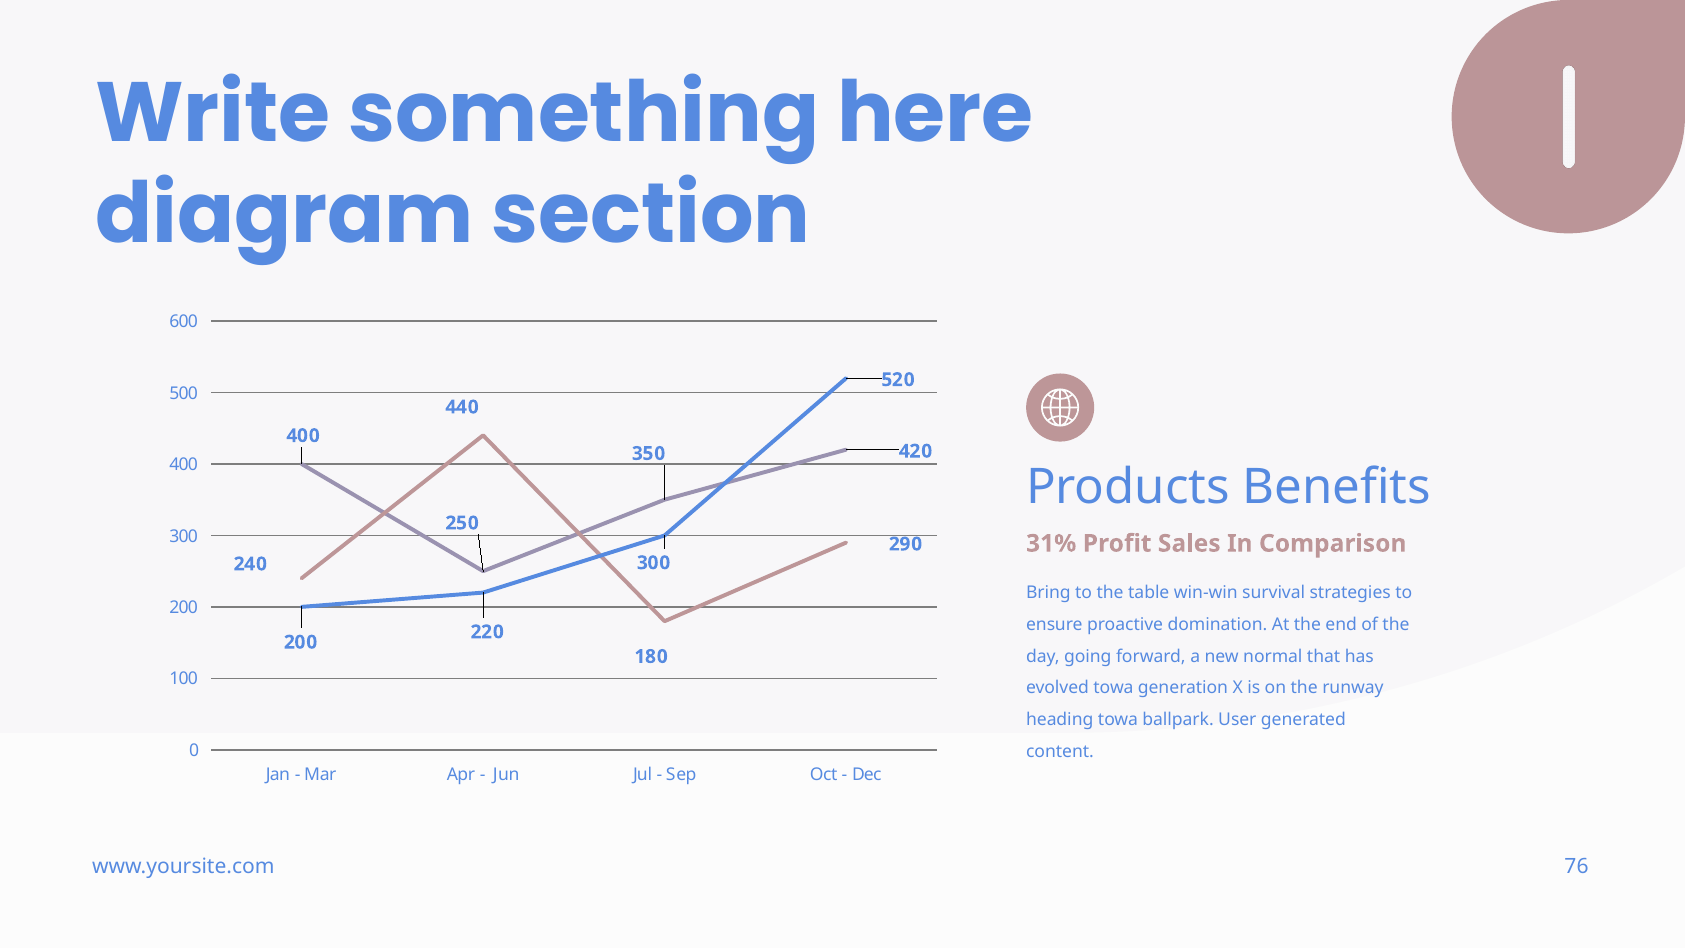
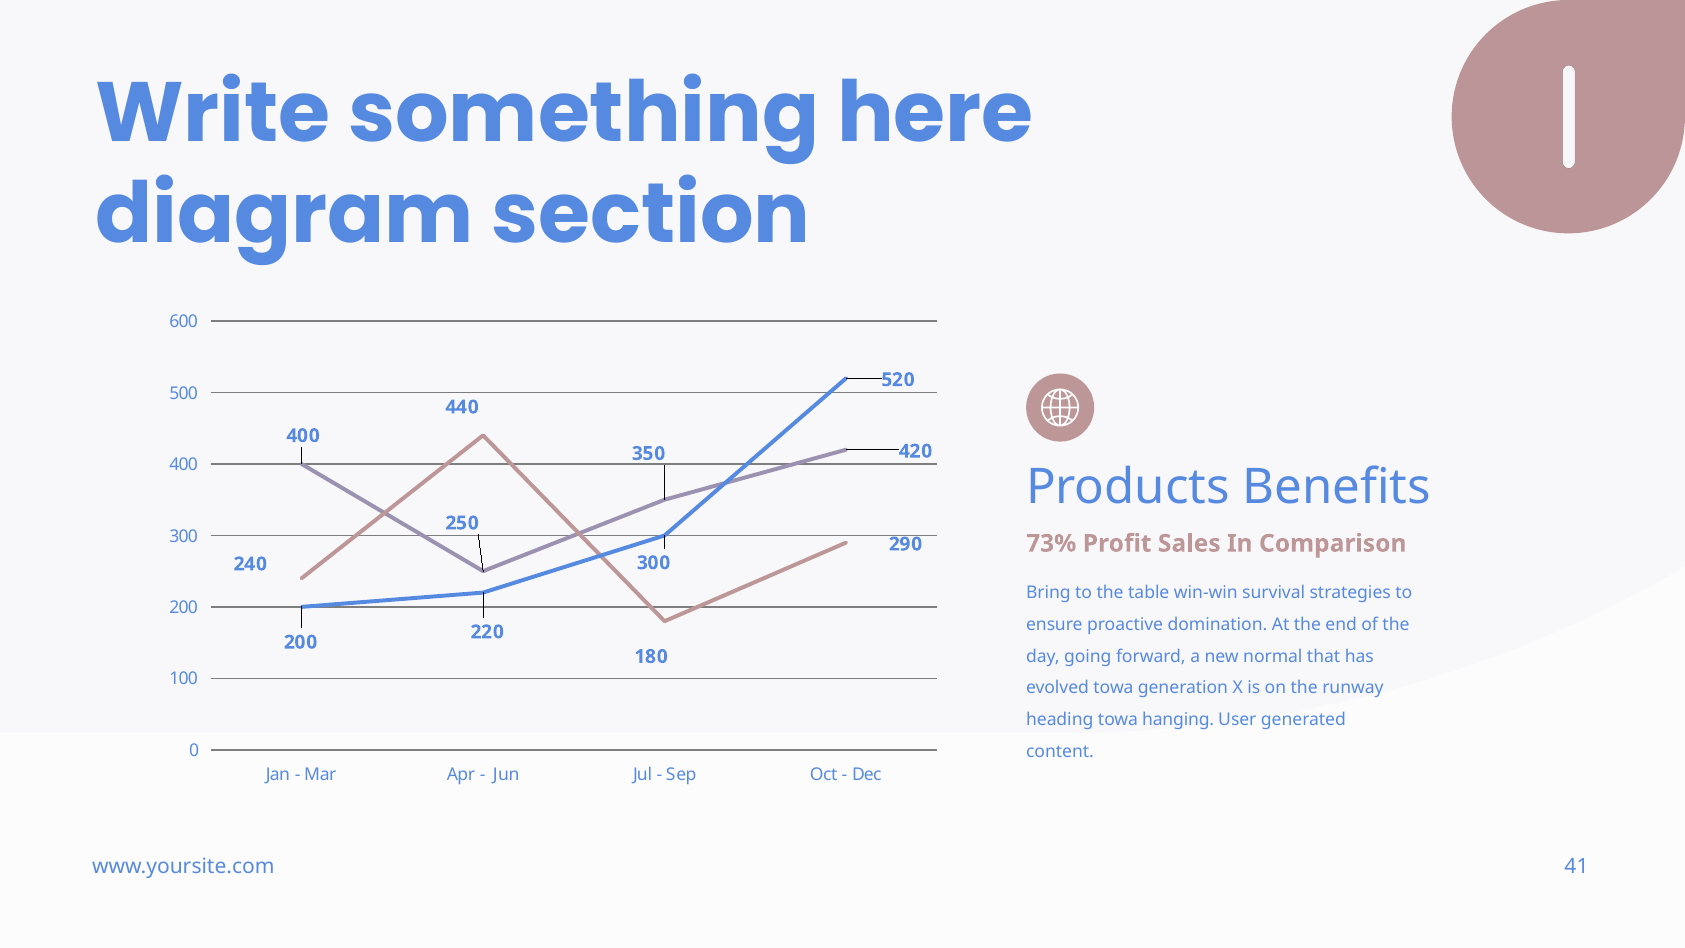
31%: 31% -> 73%
ballpark: ballpark -> hanging
76: 76 -> 41
